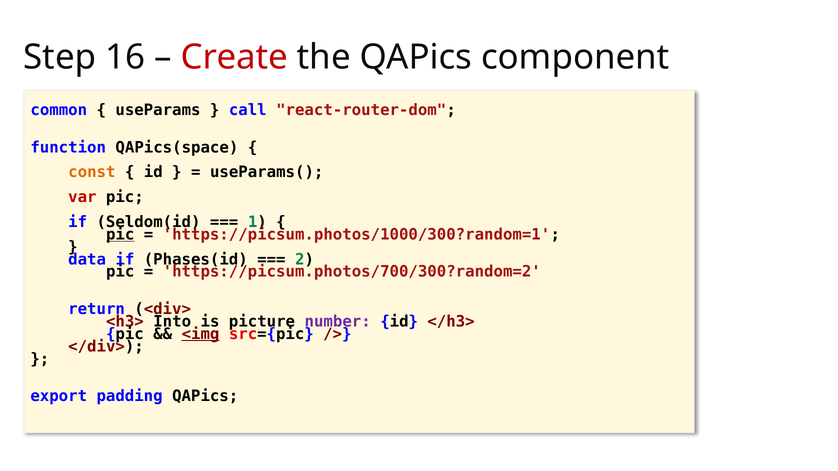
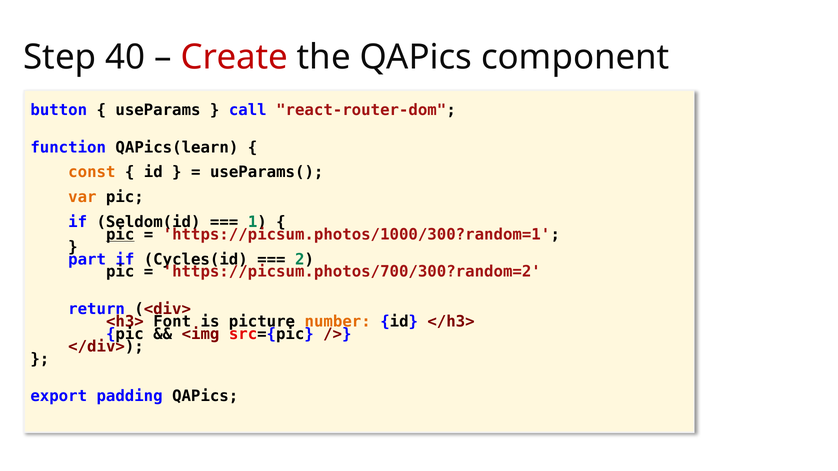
16: 16 -> 40
common: common -> button
QAPics(space: QAPics(space -> QAPics(learn
var colour: red -> orange
data: data -> part
Phases(id: Phases(id -> Cycles(id
Into: Into -> Font
number colour: purple -> orange
<img underline: present -> none
